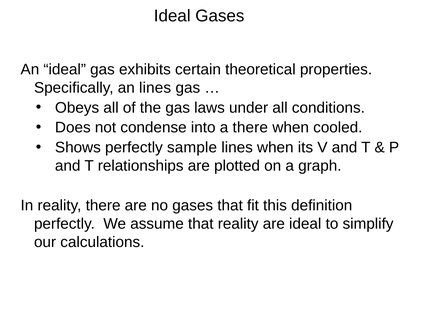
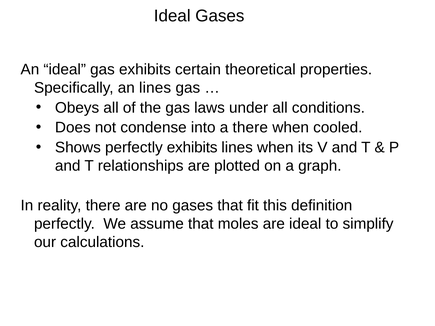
perfectly sample: sample -> exhibits
that reality: reality -> moles
